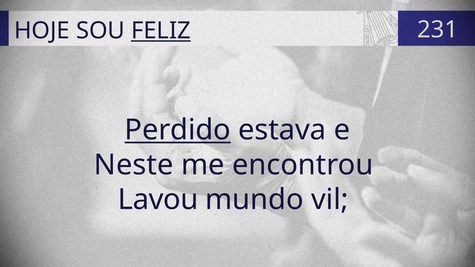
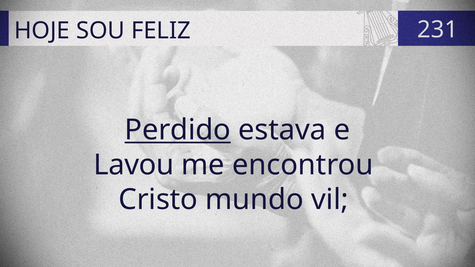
FELIZ underline: present -> none
Neste: Neste -> Lavou
Lavou: Lavou -> Cristo
